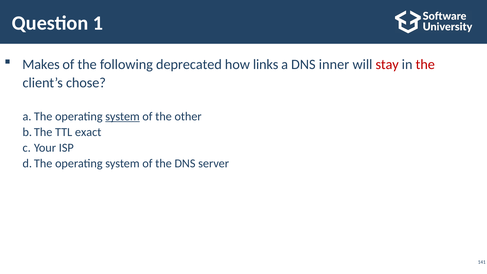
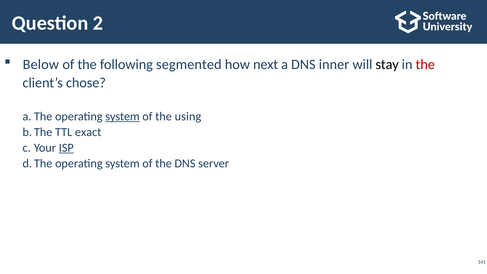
1: 1 -> 2
Makes: Makes -> Below
deprecated: deprecated -> segmented
links: links -> next
stay colour: red -> black
other: other -> using
ISP underline: none -> present
